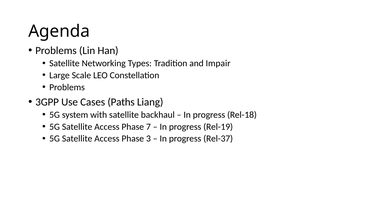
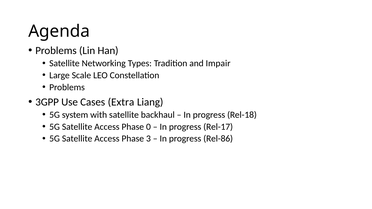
Paths: Paths -> Extra
7: 7 -> 0
Rel-19: Rel-19 -> Rel-17
Rel-37: Rel-37 -> Rel-86
